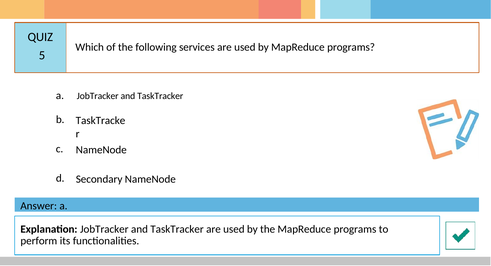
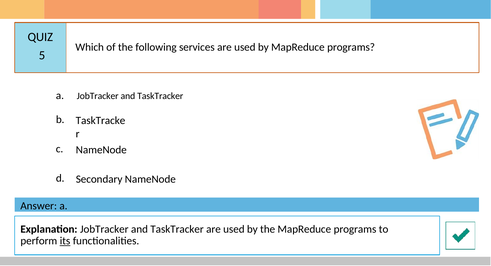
its underline: none -> present
